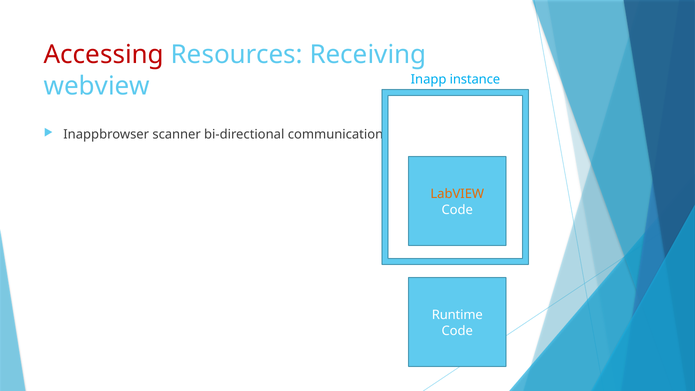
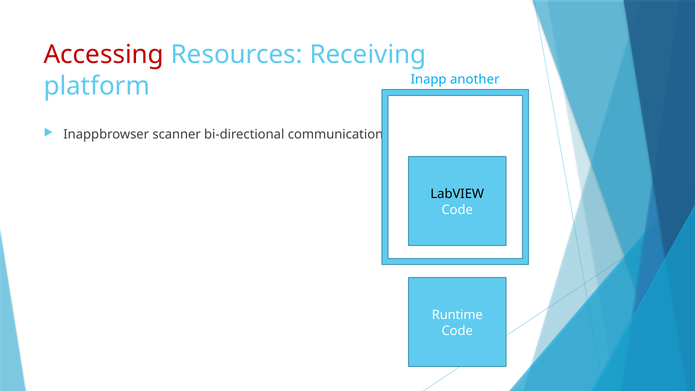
instance: instance -> another
webview: webview -> platform
LabVIEW colour: orange -> black
